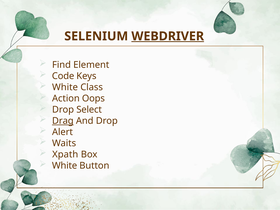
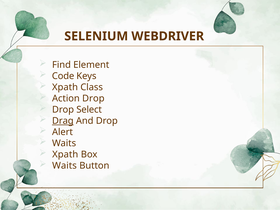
WEBDRIVER underline: present -> none
White at (65, 87): White -> Xpath
Action Oops: Oops -> Drop
White at (65, 166): White -> Waits
